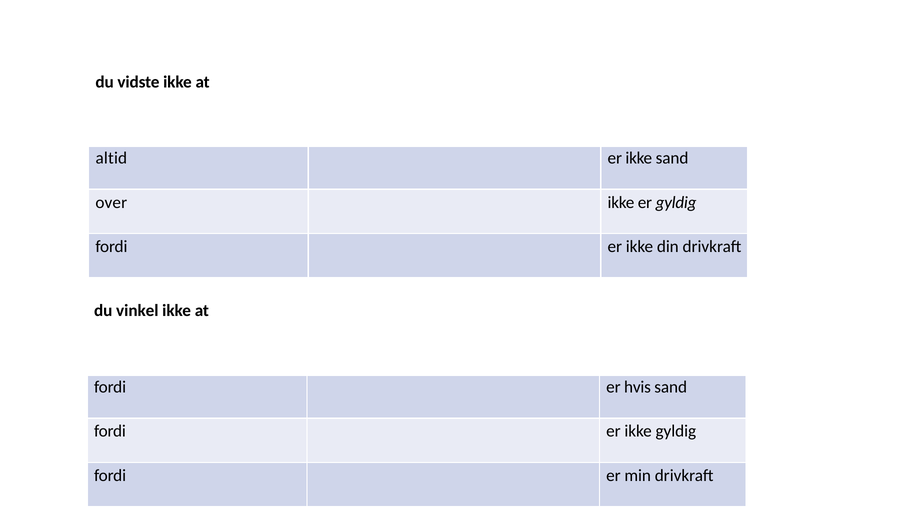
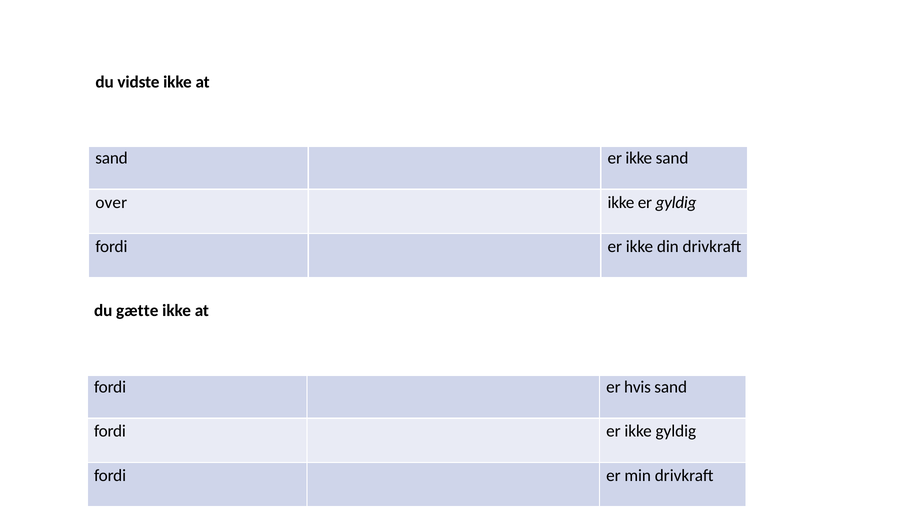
altid at (111, 158): altid -> sand
vinkel: vinkel -> gætte
